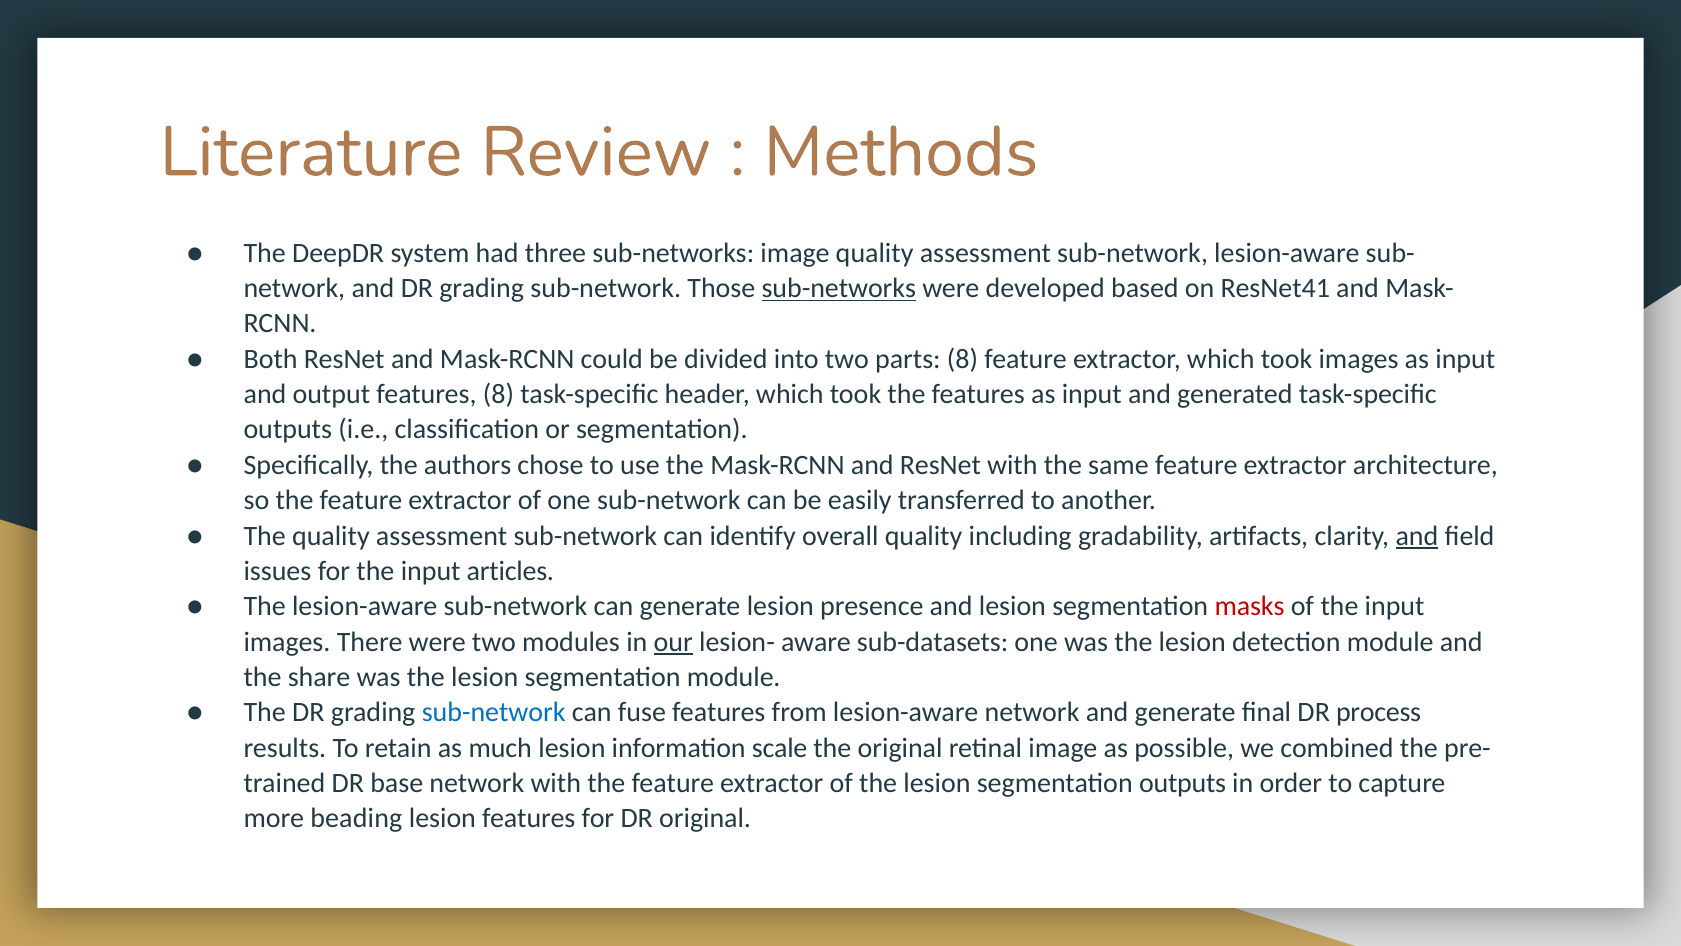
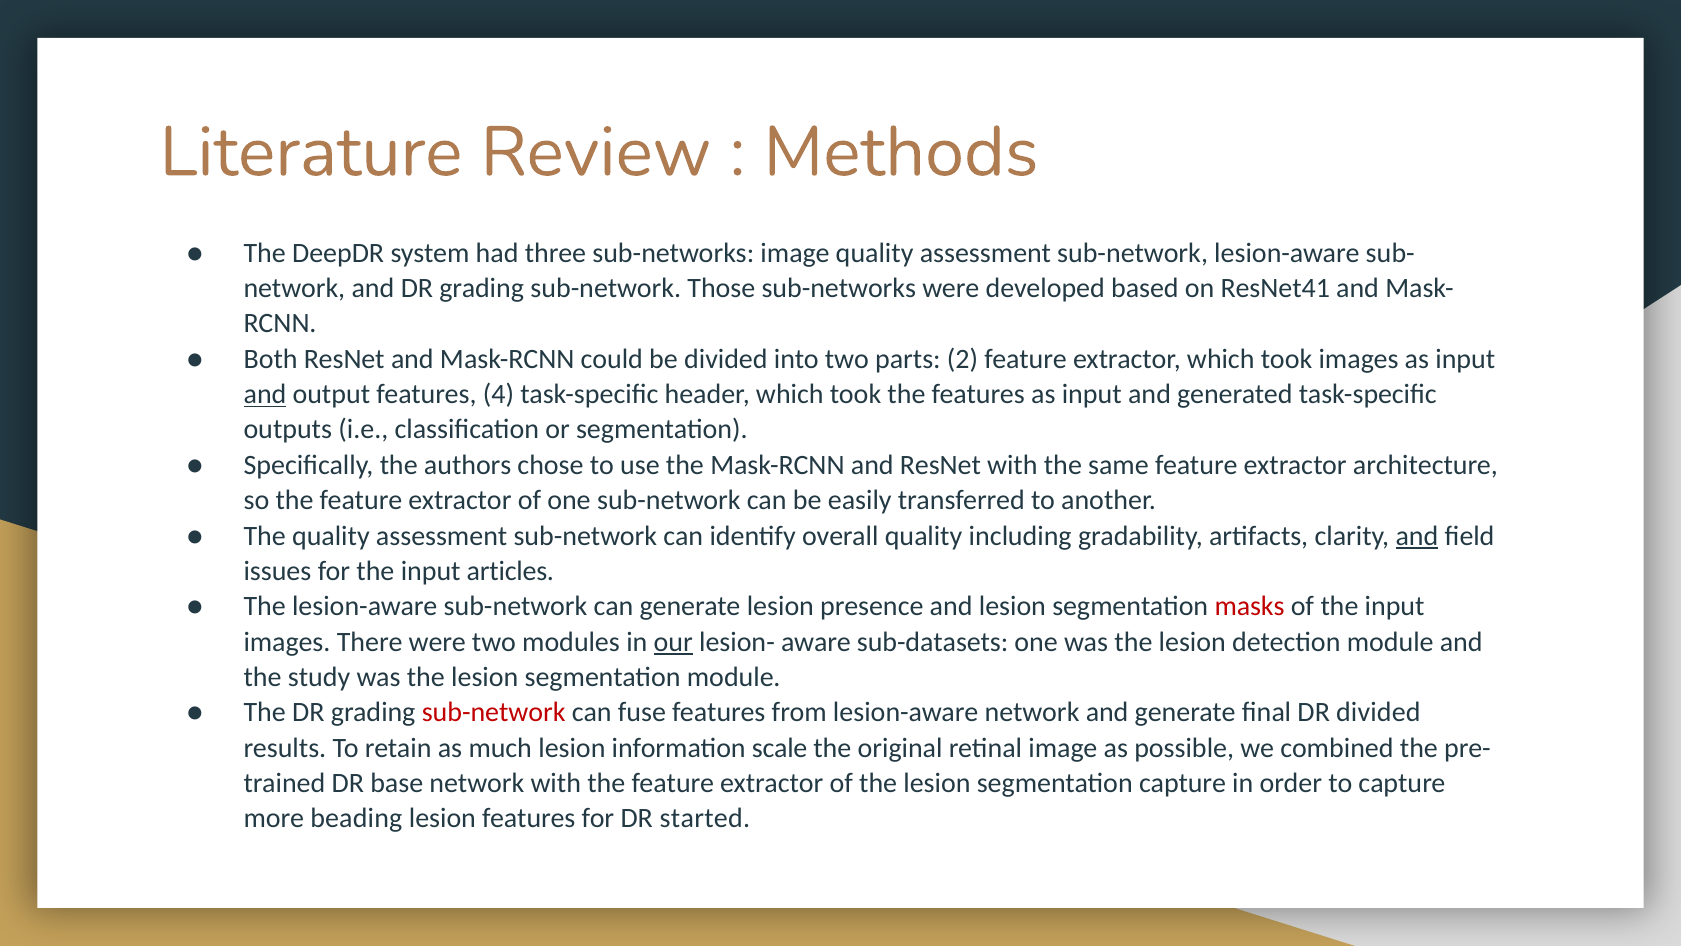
sub-networks at (839, 288) underline: present -> none
parts 8: 8 -> 2
and at (265, 394) underline: none -> present
features 8: 8 -> 4
share: share -> study
sub-network at (494, 712) colour: blue -> red
DR process: process -> divided
segmentation outputs: outputs -> capture
DR original: original -> started
